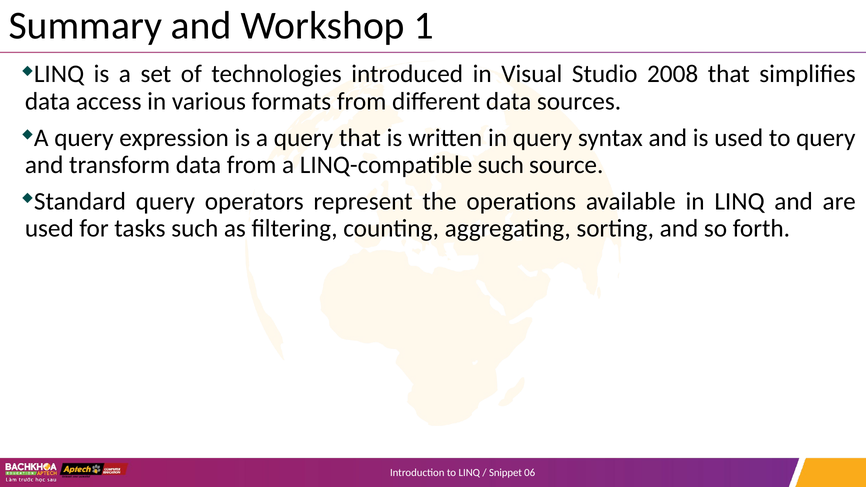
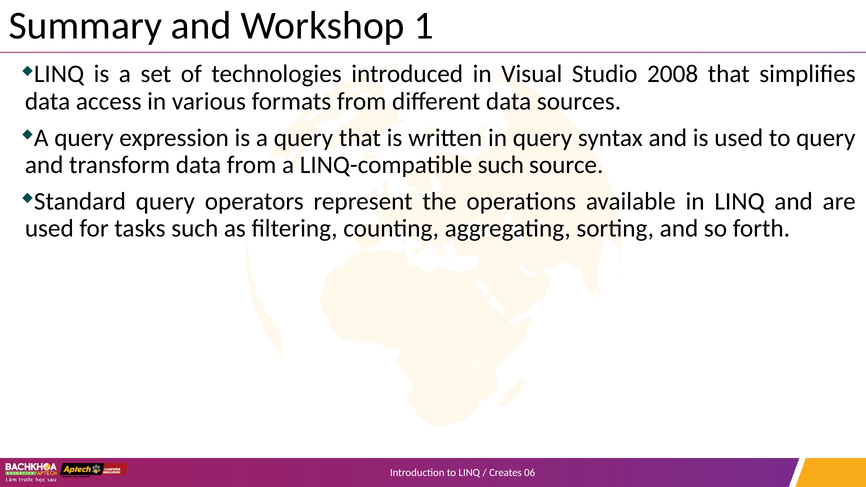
Snippet: Snippet -> Creates
